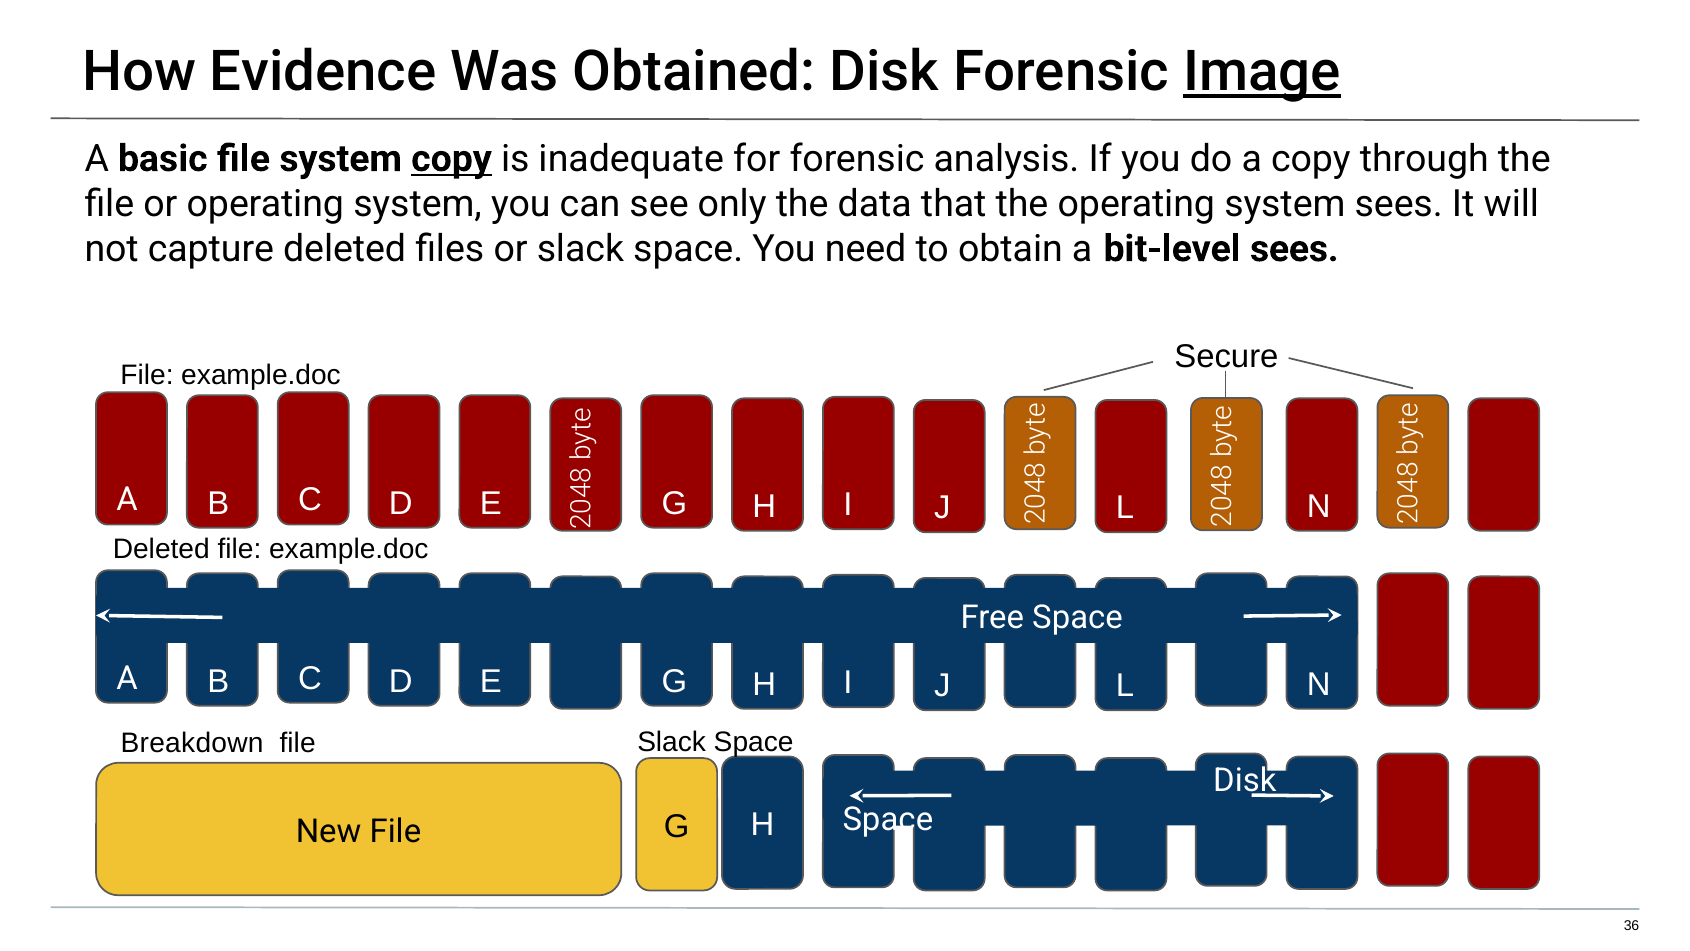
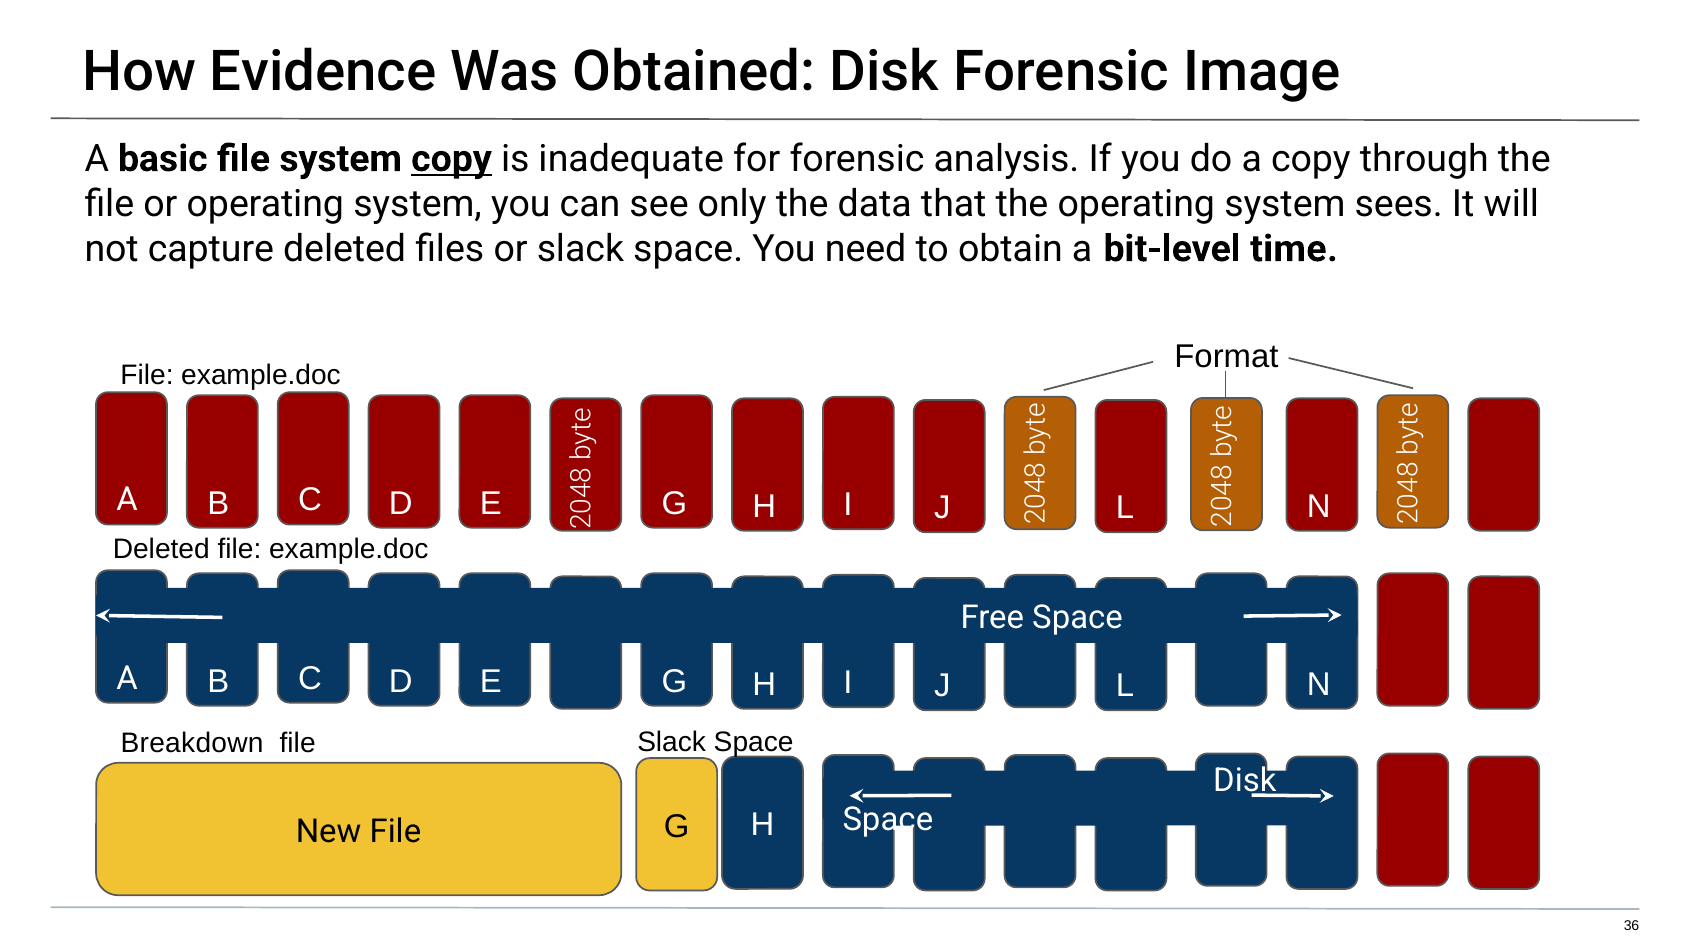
Image underline: present -> none
bit-level sees: sees -> time
Secure: Secure -> Format
